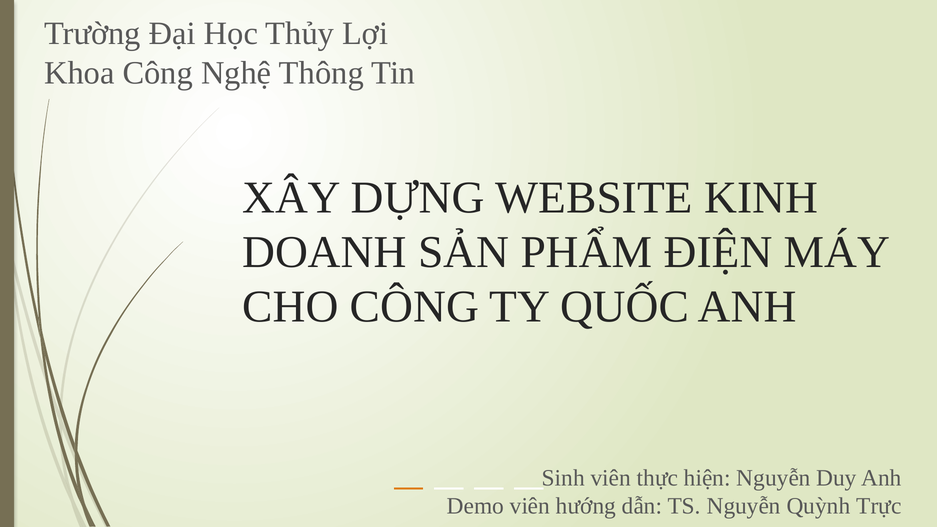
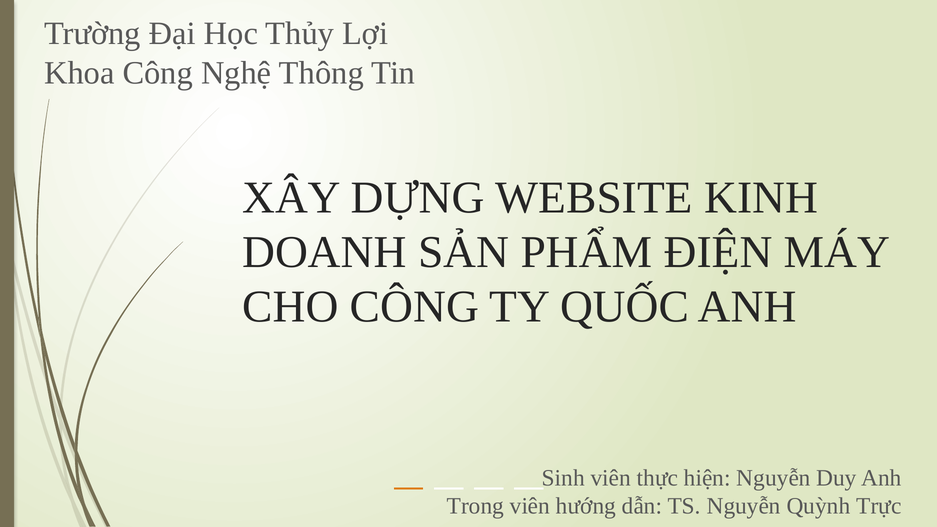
Demo: Demo -> Trong
